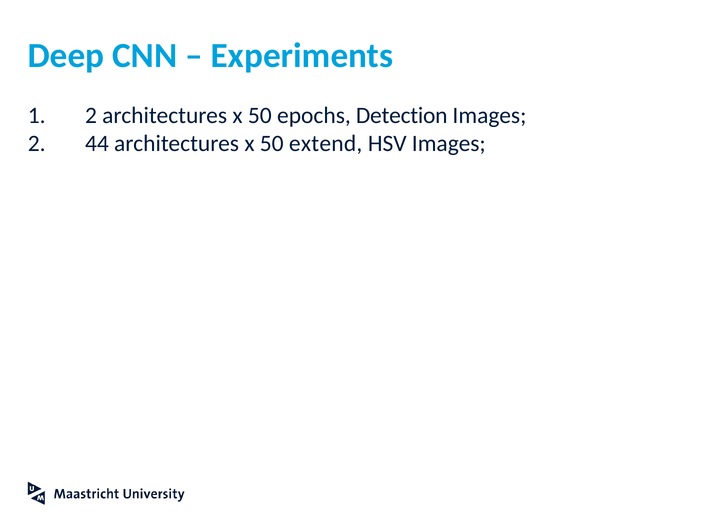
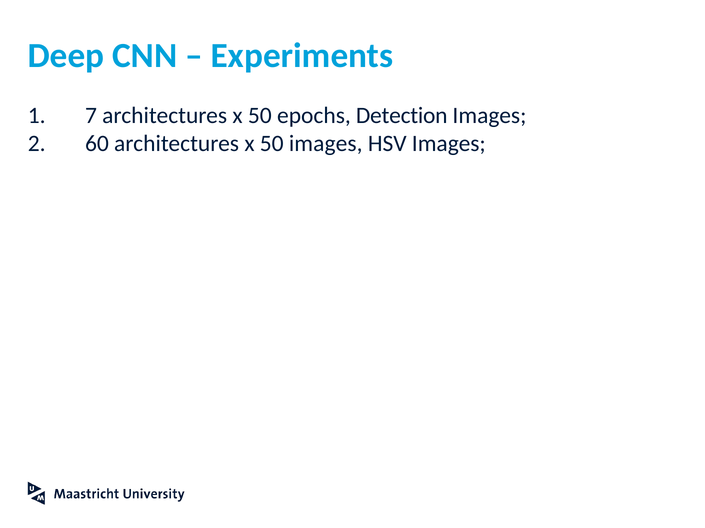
2 at (91, 116): 2 -> 7
44: 44 -> 60
50 extend: extend -> images
